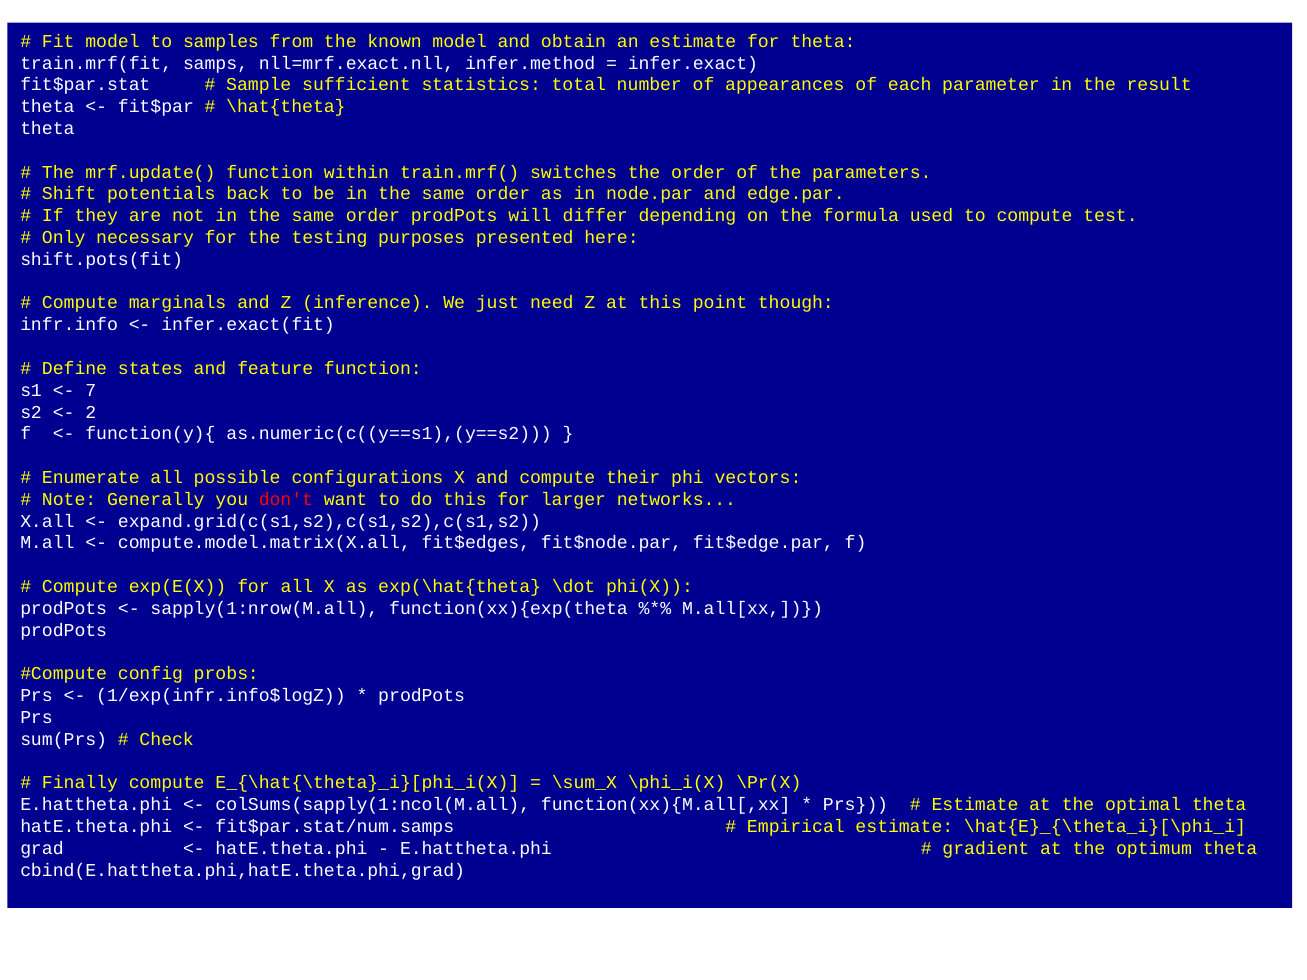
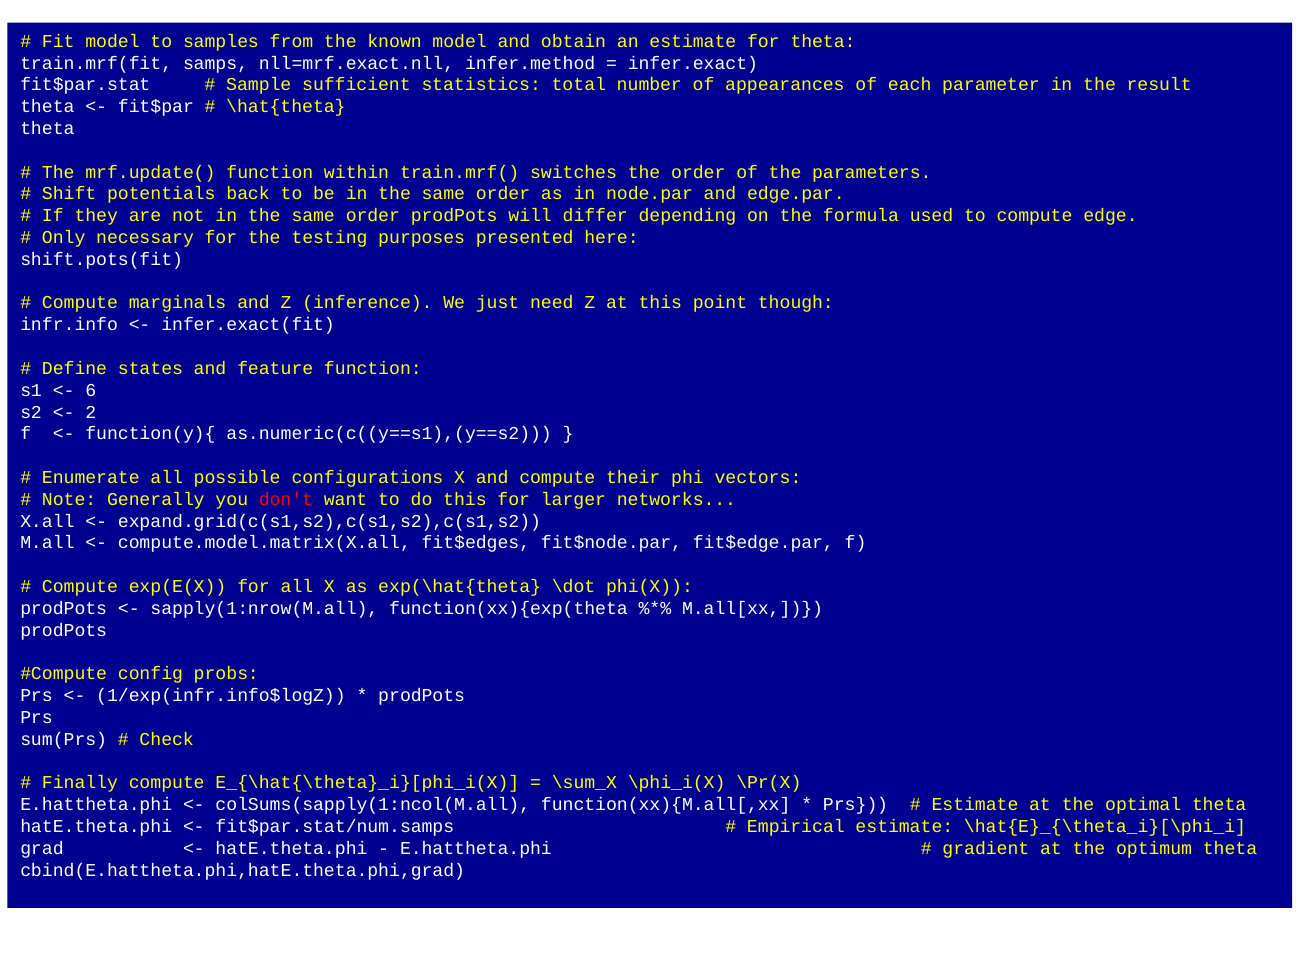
test: test -> edge
7: 7 -> 6
